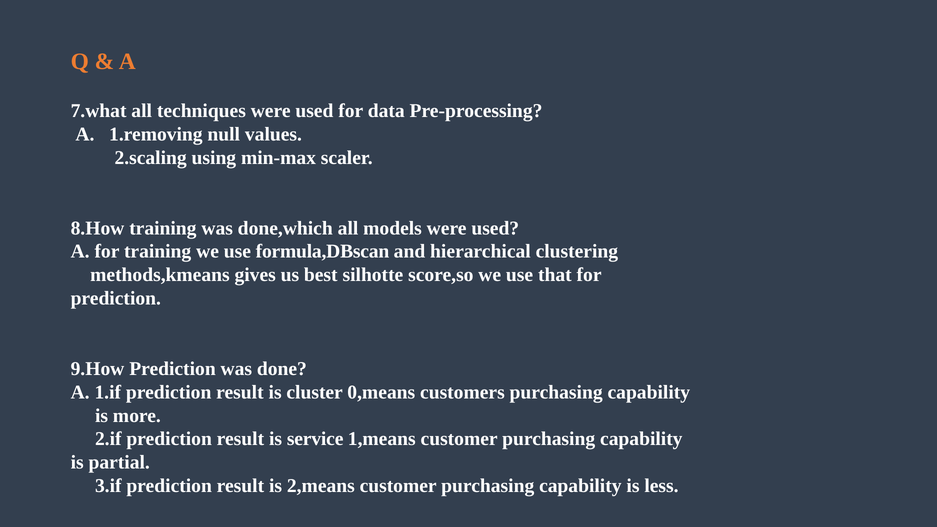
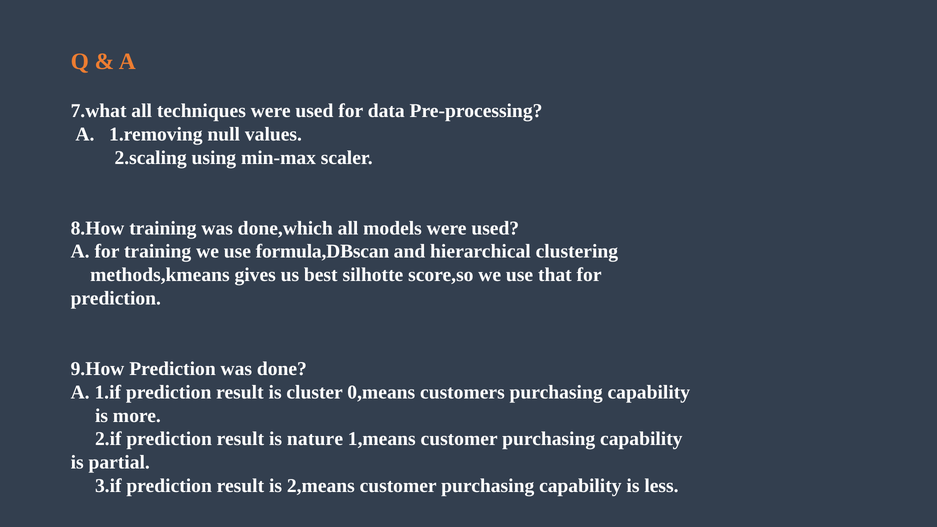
service: service -> nature
